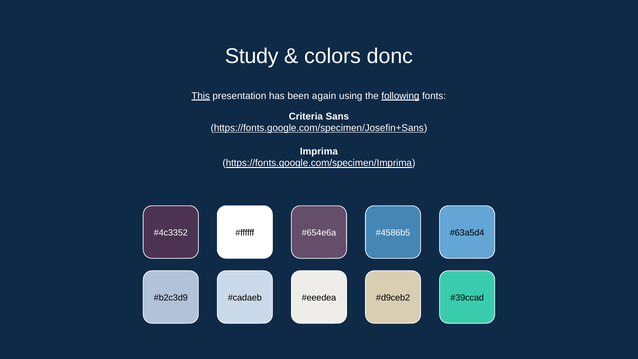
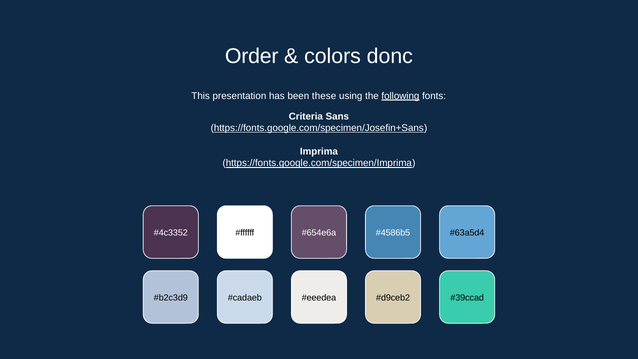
Study: Study -> Order
This underline: present -> none
again: again -> these
